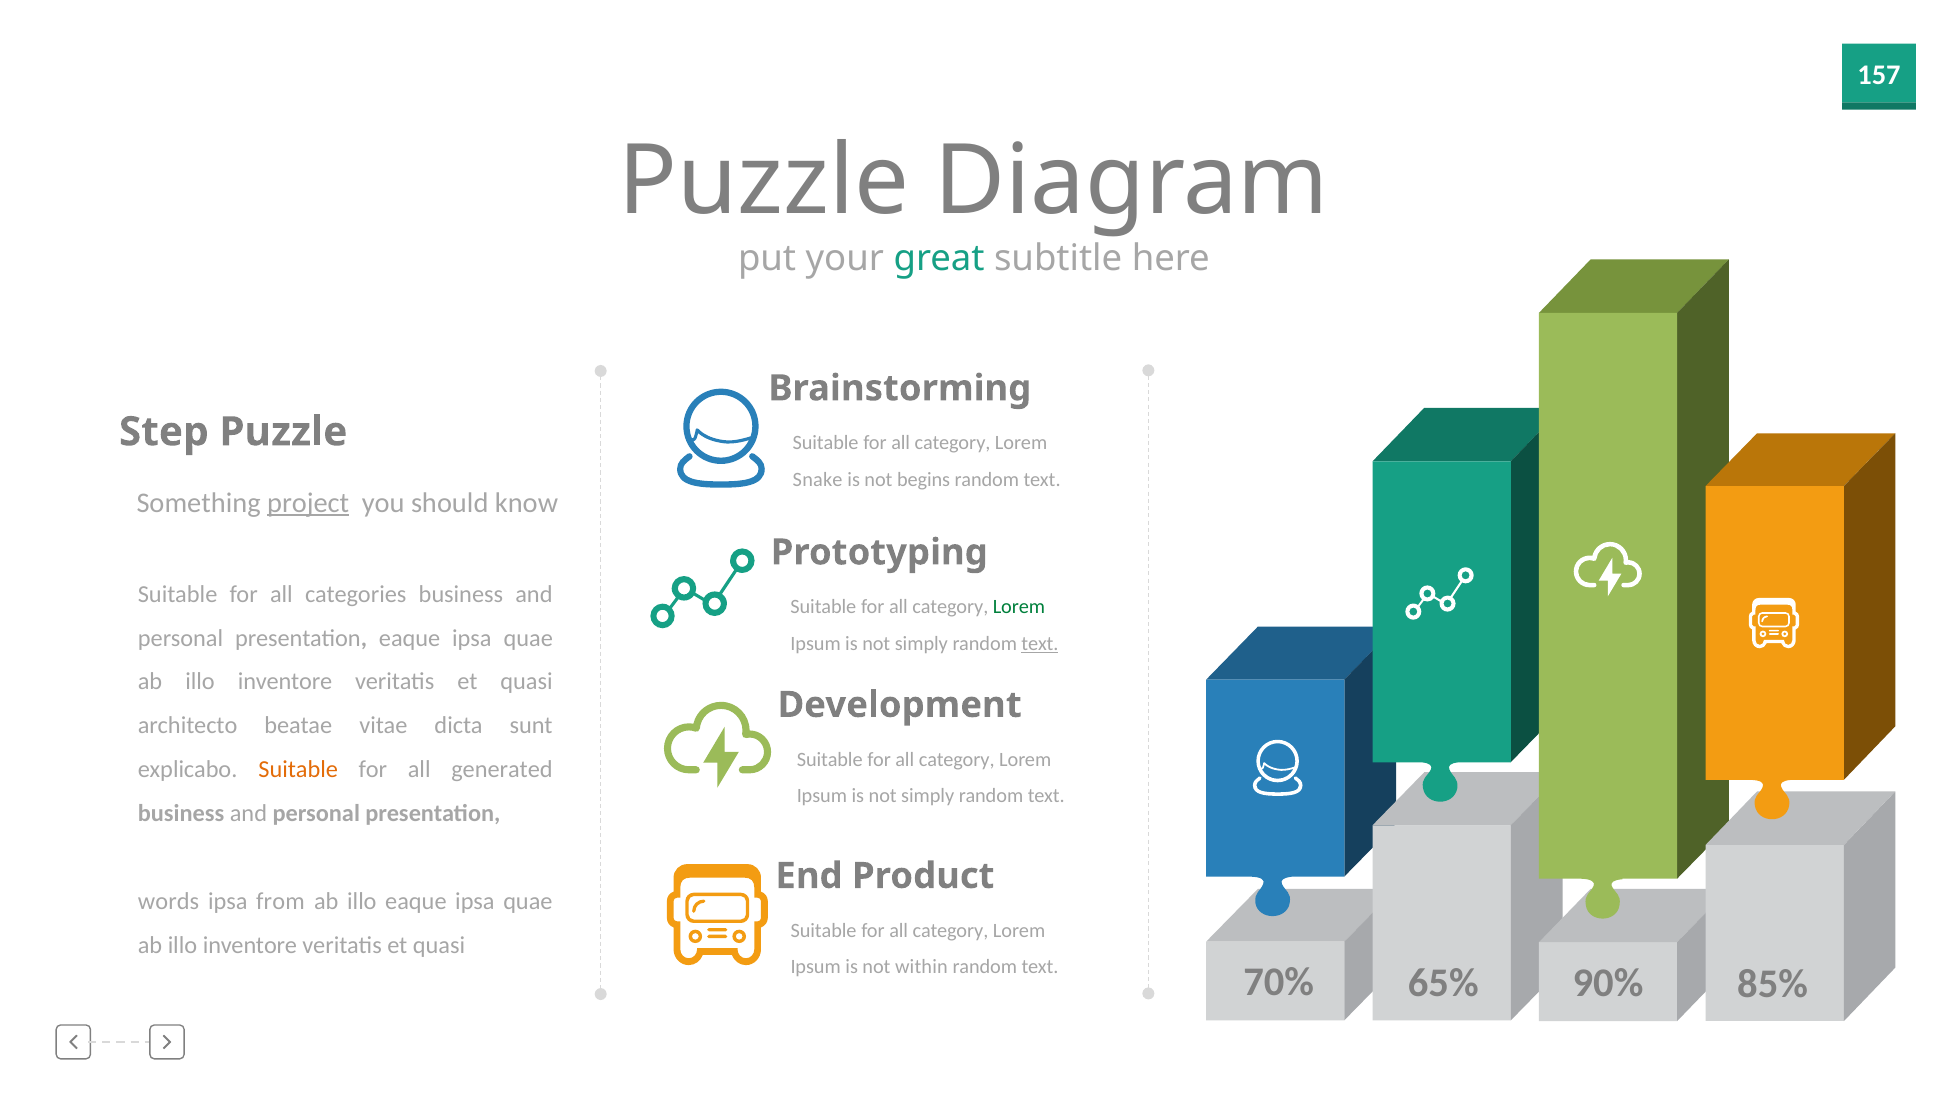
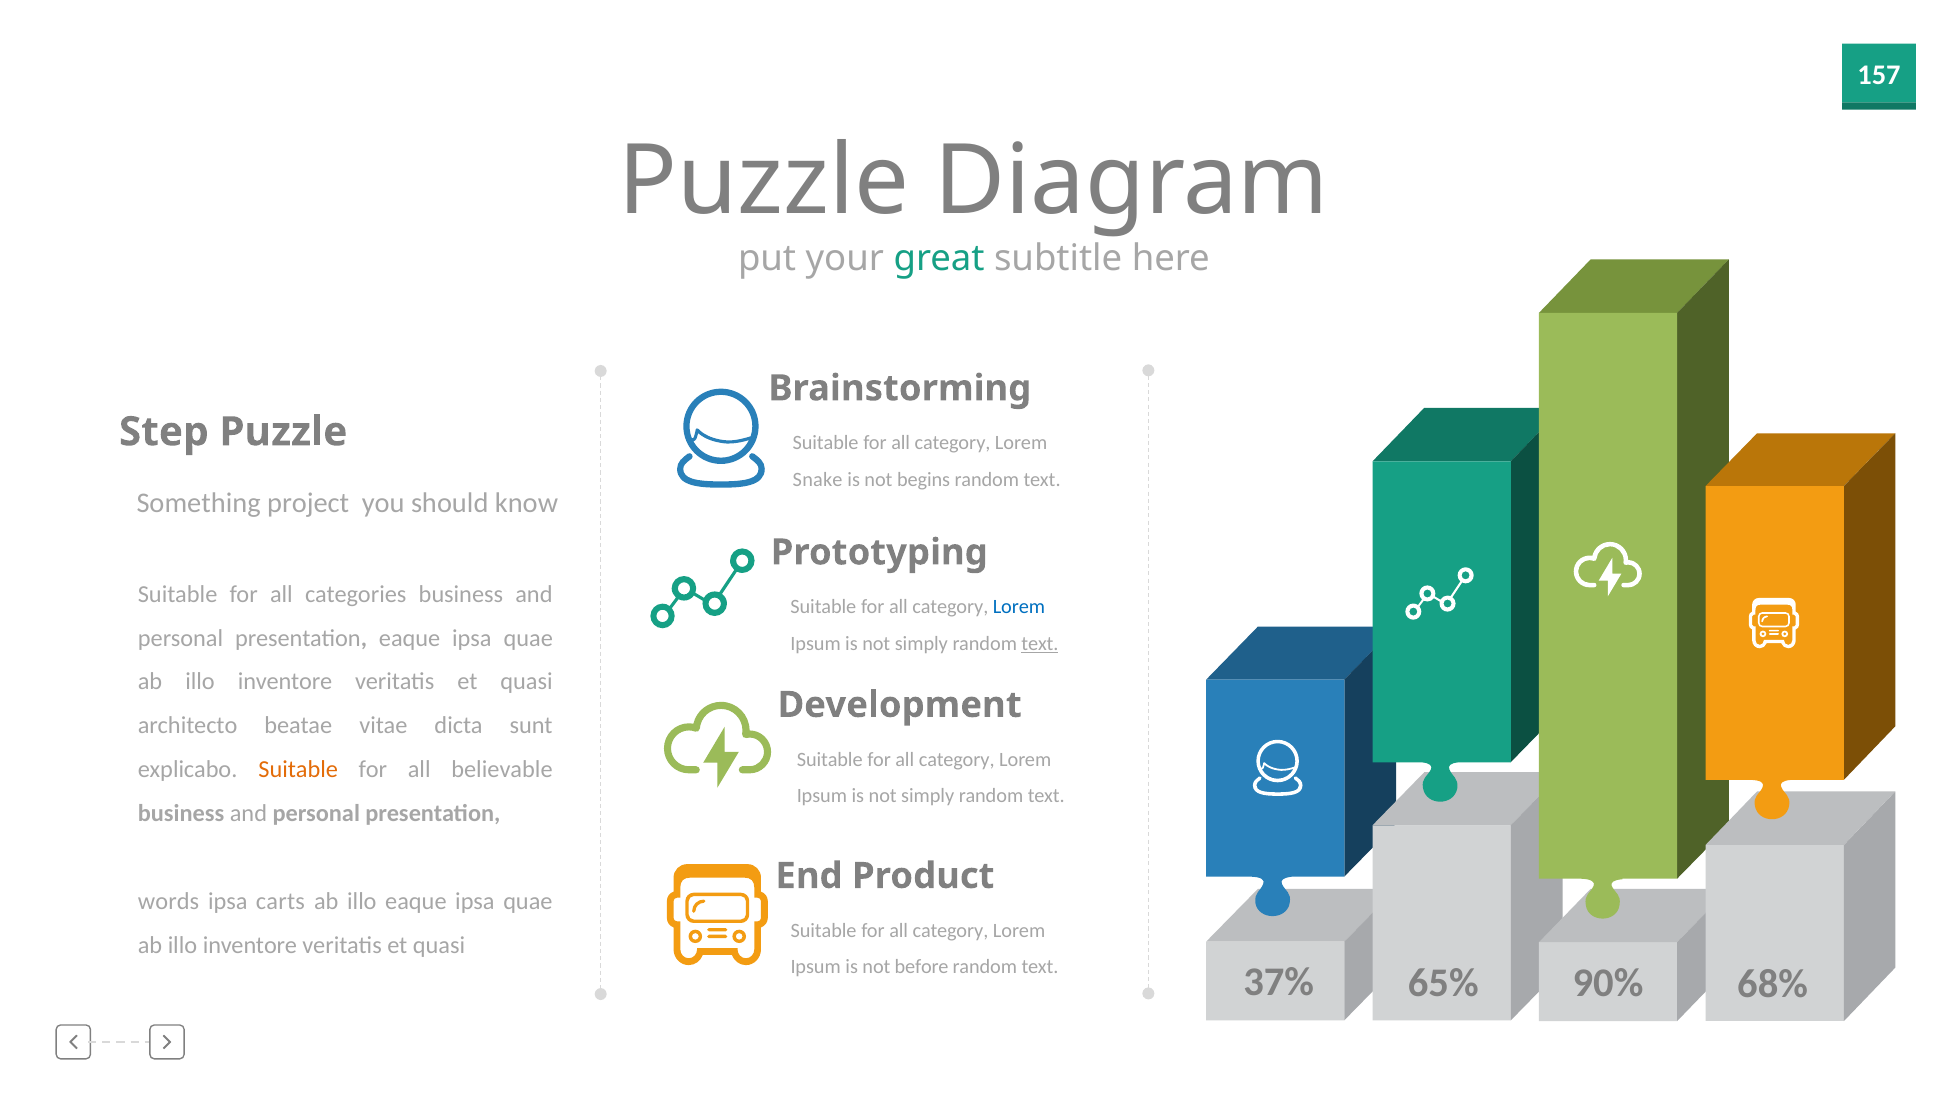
project underline: present -> none
Lorem at (1019, 607) colour: green -> blue
generated: generated -> believable
from: from -> carts
within: within -> before
70%: 70% -> 37%
85%: 85% -> 68%
